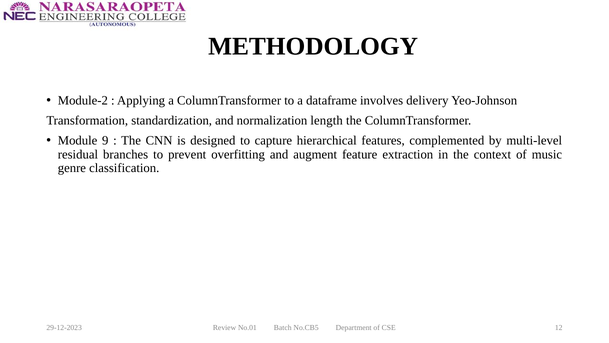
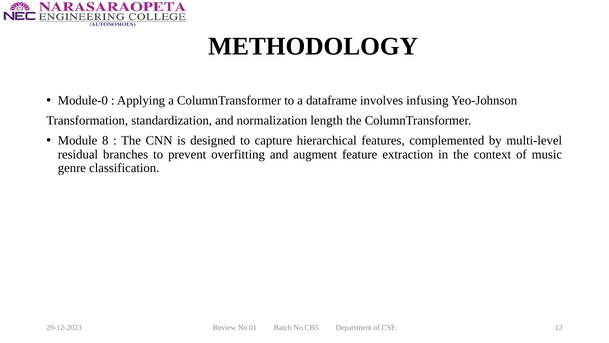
Module-2: Module-2 -> Module-0
delivery: delivery -> infusing
9: 9 -> 8
